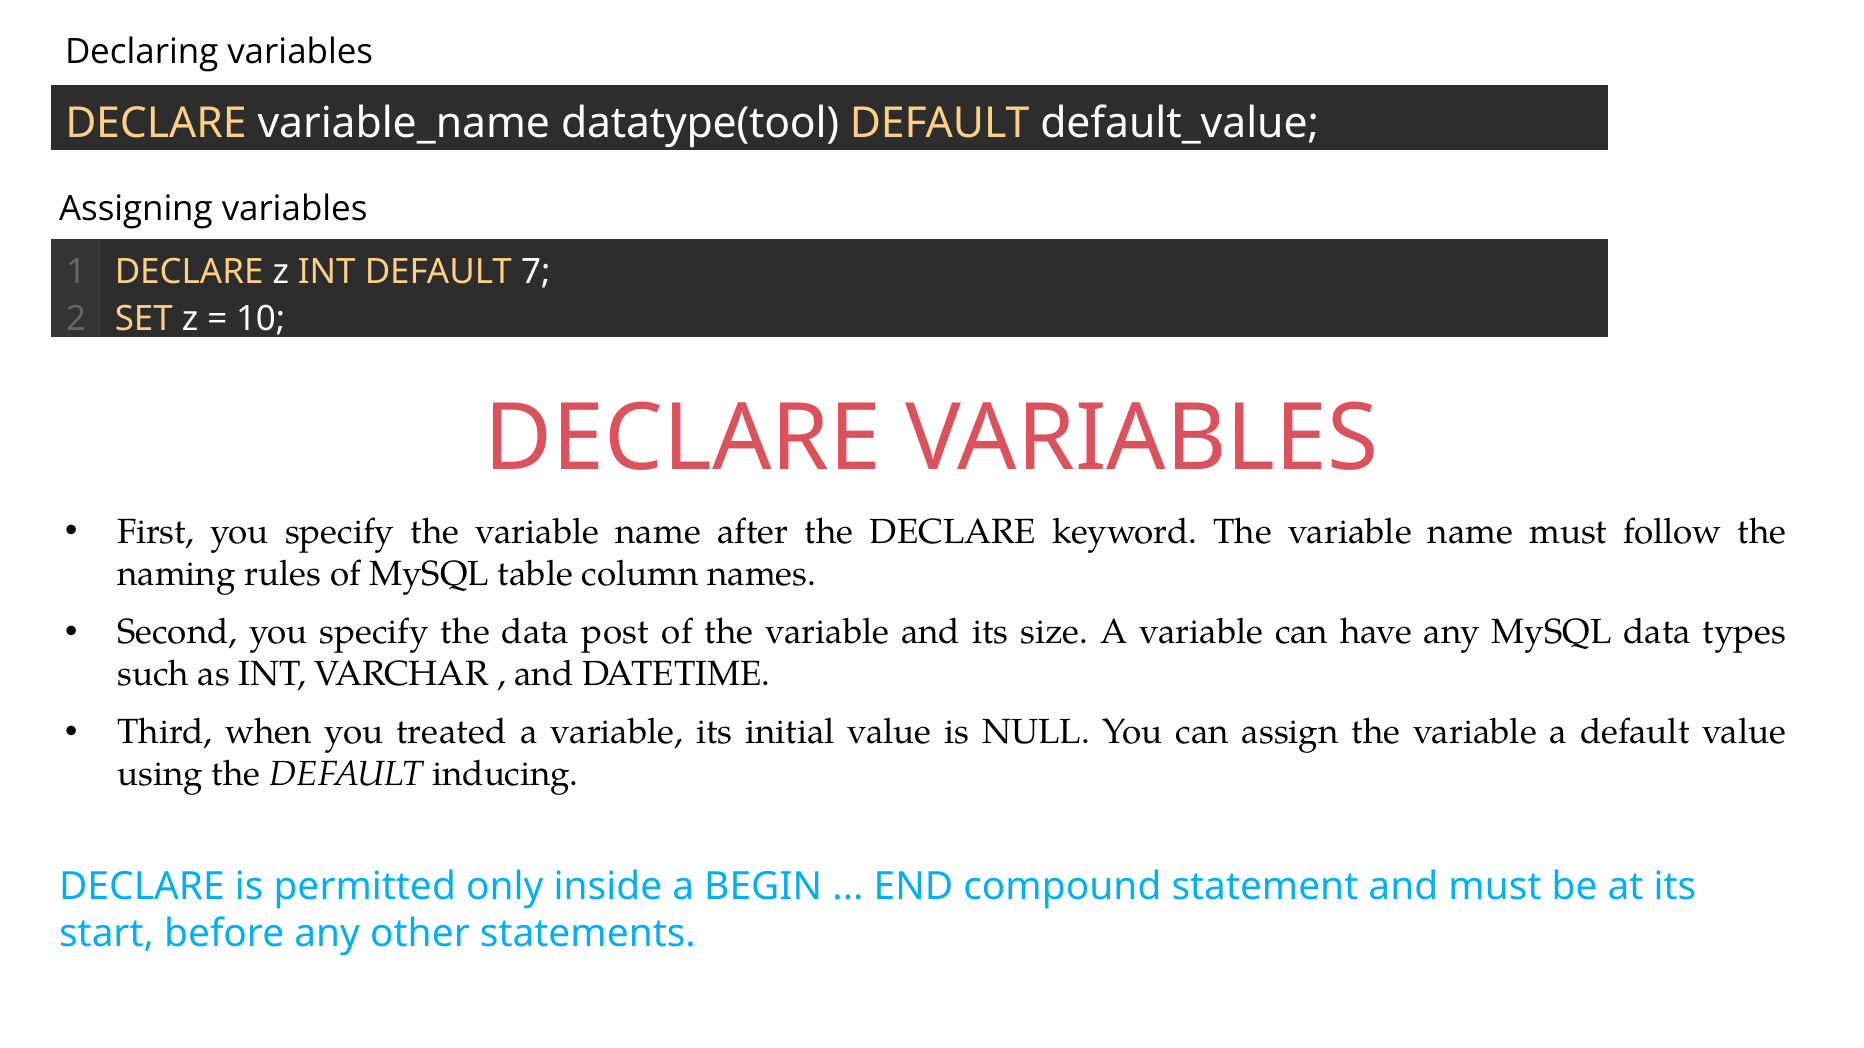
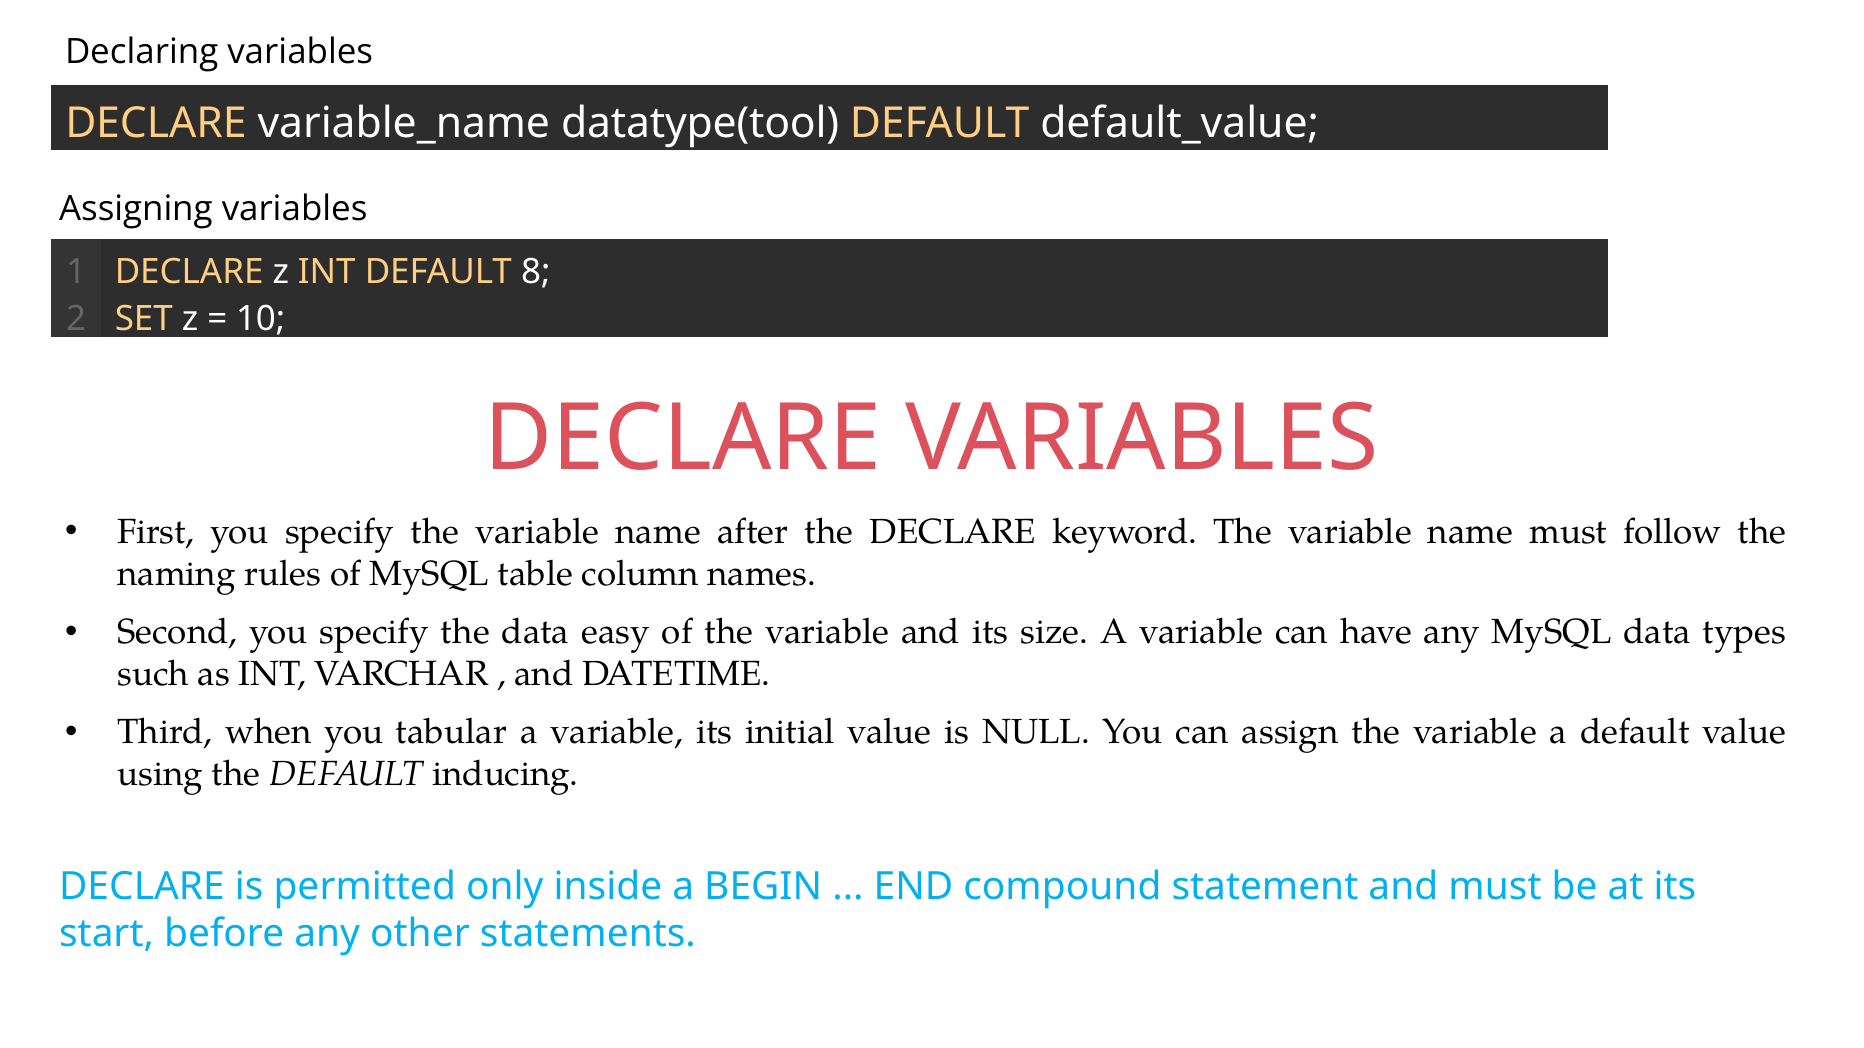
7: 7 -> 8
post: post -> easy
treated: treated -> tabular
